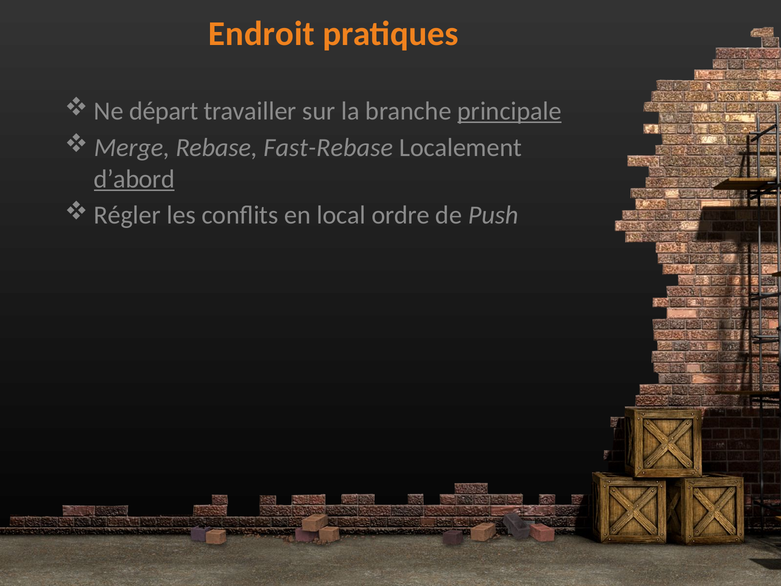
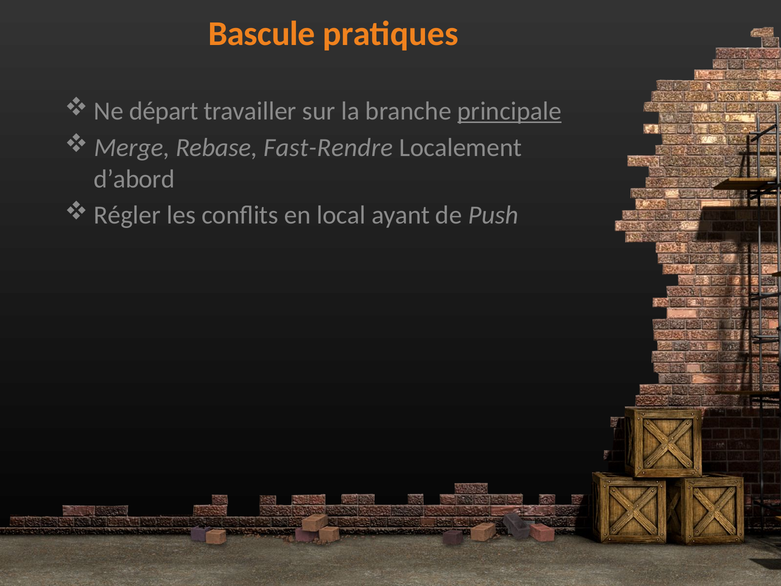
Endroit: Endroit -> Bascule
Fast-Rebase: Fast-Rebase -> Fast-Rendre
d’abord underline: present -> none
ordre: ordre -> ayant
